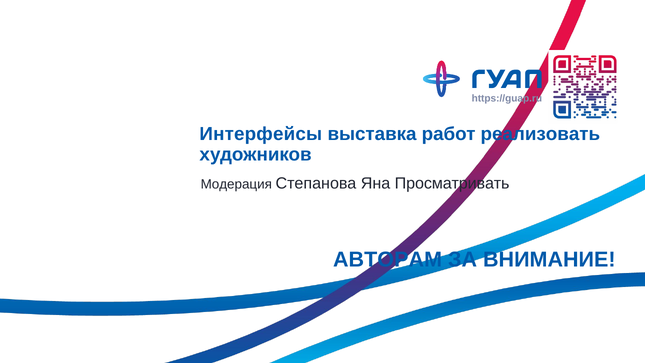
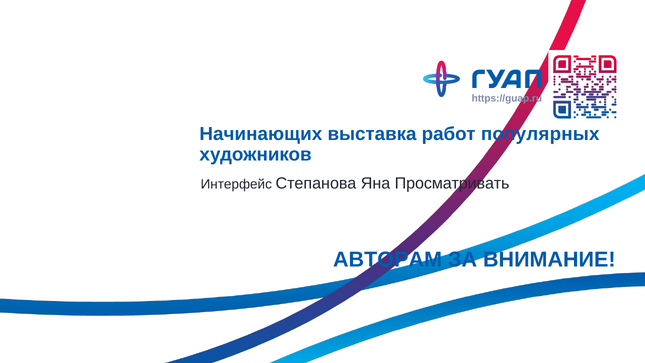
Интерфейсы: Интерфейсы -> Начинающих
реализовать: реализовать -> популярных
Модерация: Модерация -> Интерфейс
